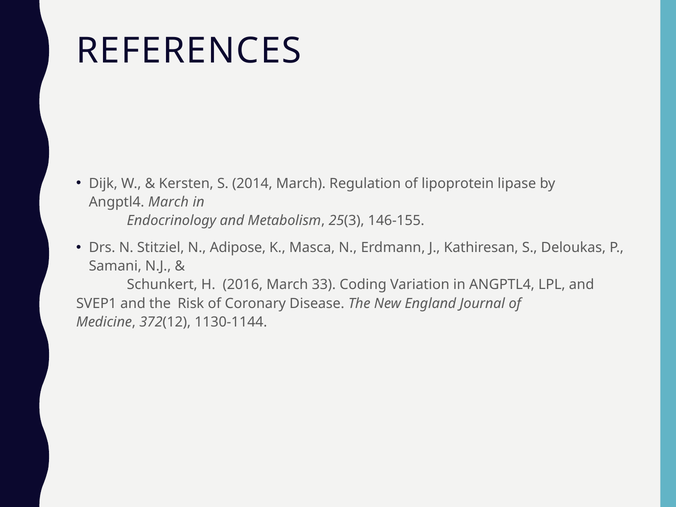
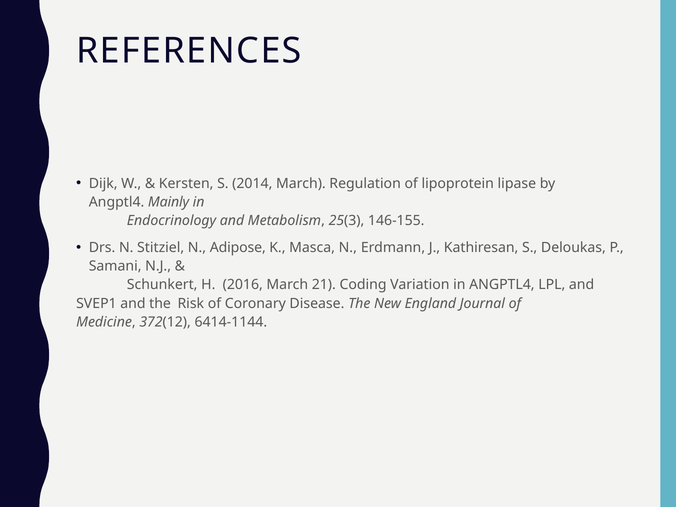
Angptl4 March: March -> Mainly
33: 33 -> 21
1130-1144: 1130-1144 -> 6414-1144
